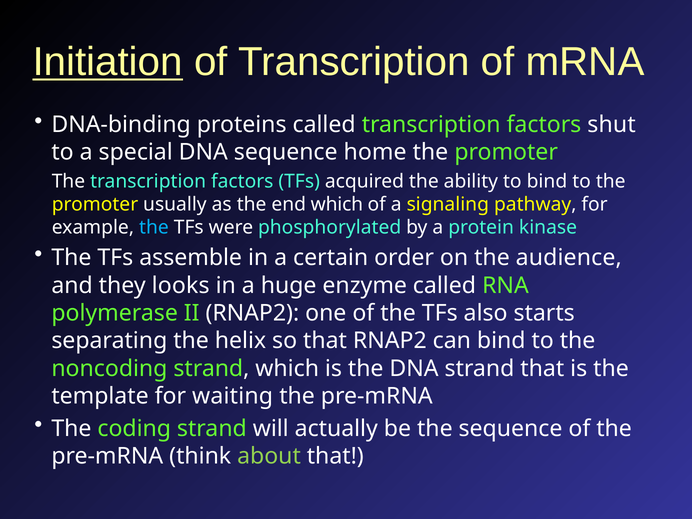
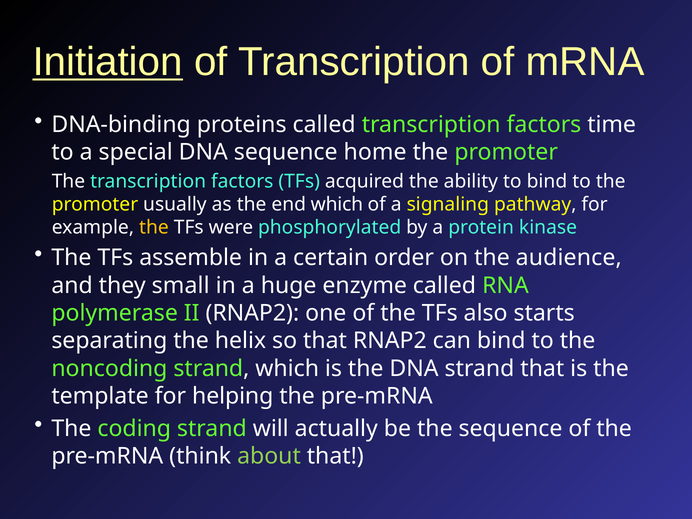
shut: shut -> time
the at (154, 227) colour: light blue -> yellow
looks: looks -> small
waiting: waiting -> helping
